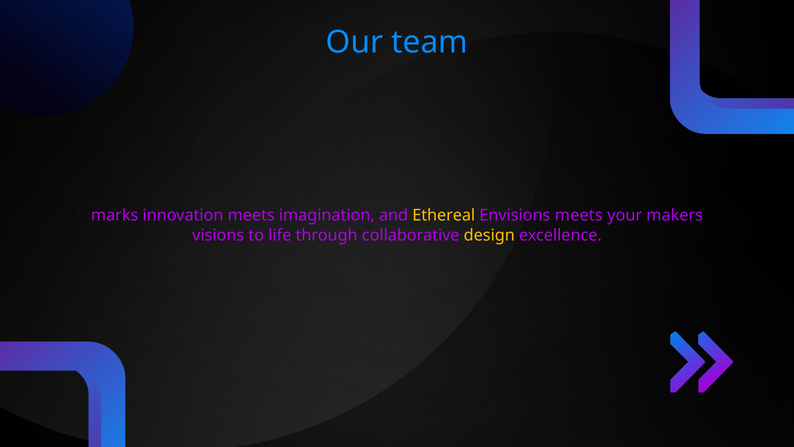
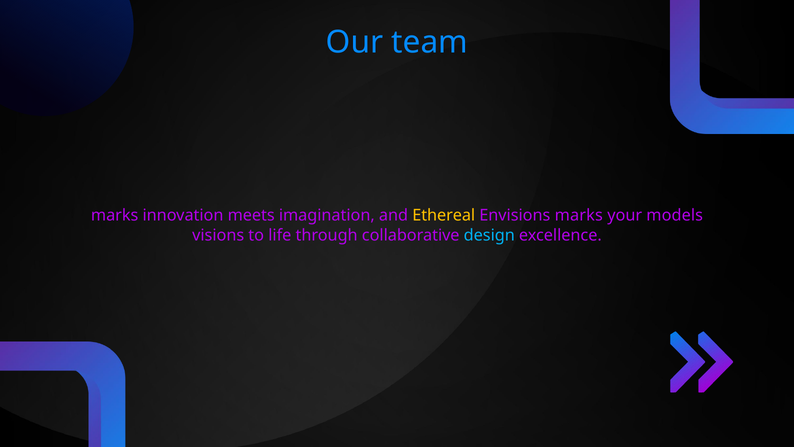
Envisions meets: meets -> marks
makers: makers -> models
design colour: yellow -> light blue
